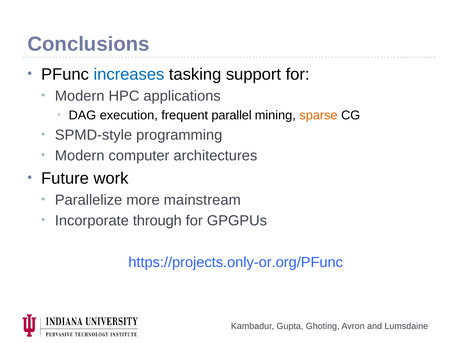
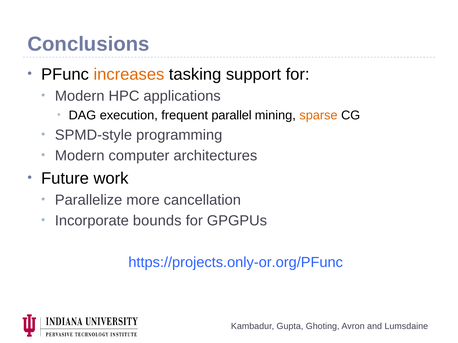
increases colour: blue -> orange
mainstream: mainstream -> cancellation
through: through -> bounds
